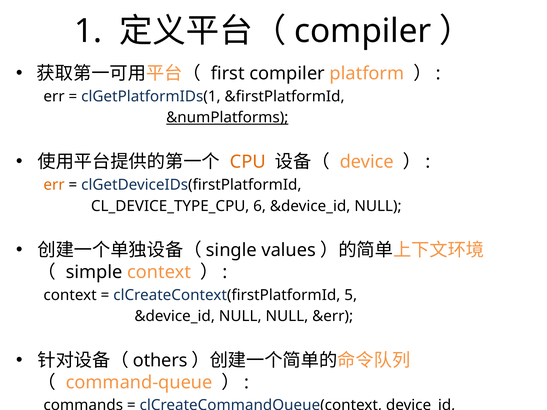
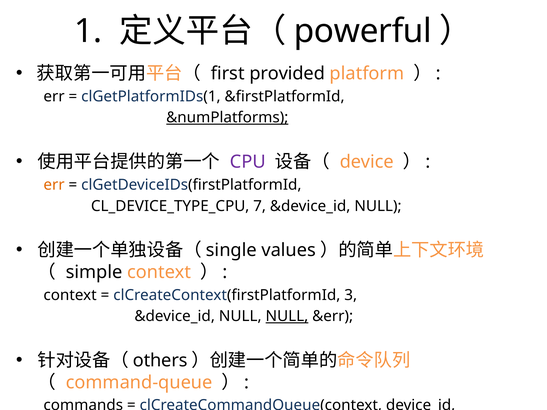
compiler at (363, 31): compiler -> powerful
first compiler: compiler -> provided
CPU colour: orange -> purple
6: 6 -> 7
5: 5 -> 3
NULL at (287, 316) underline: none -> present
